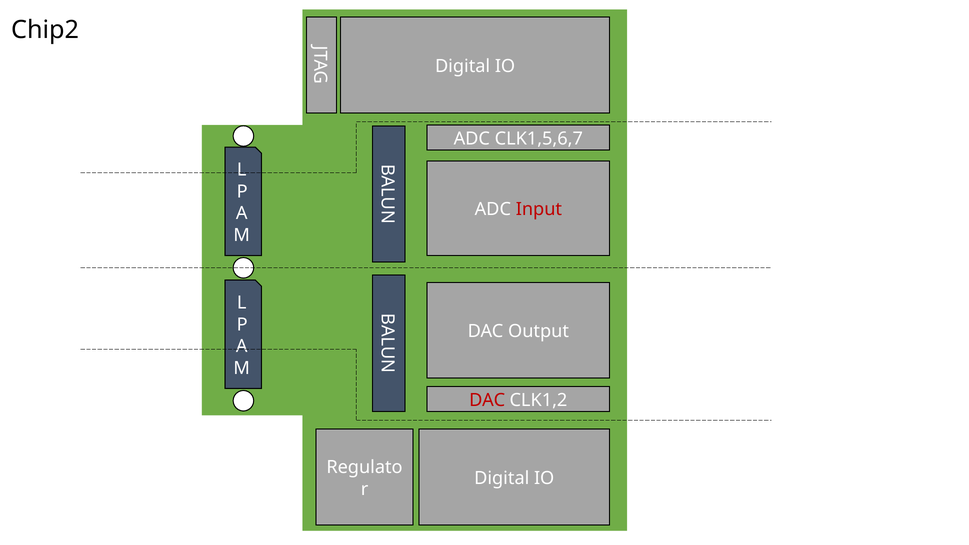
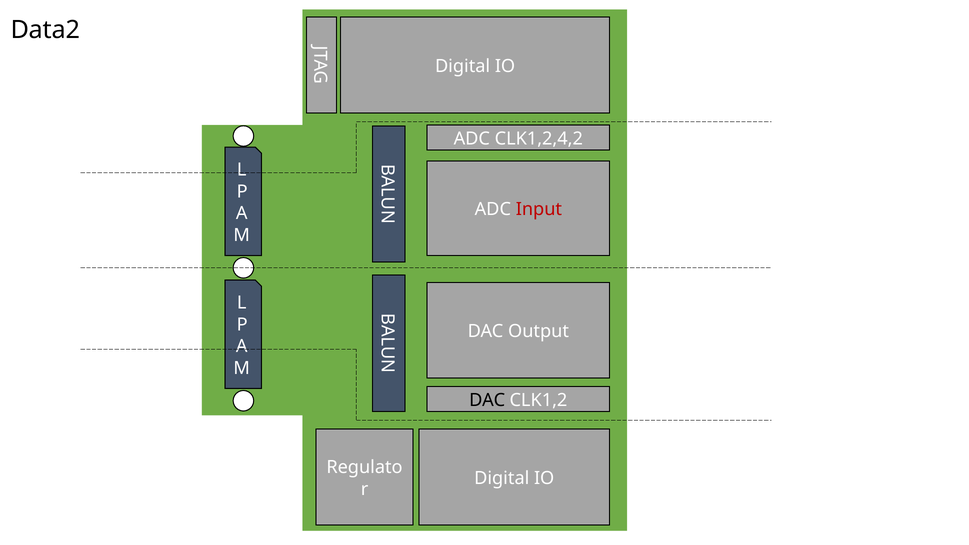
Chip2: Chip2 -> Data2
CLK1,5,6,7: CLK1,5,6,7 -> CLK1,2,4,2
DAC at (487, 400) colour: red -> black
